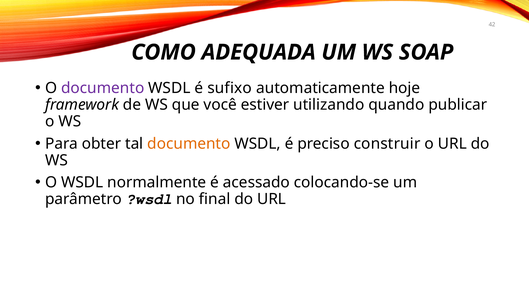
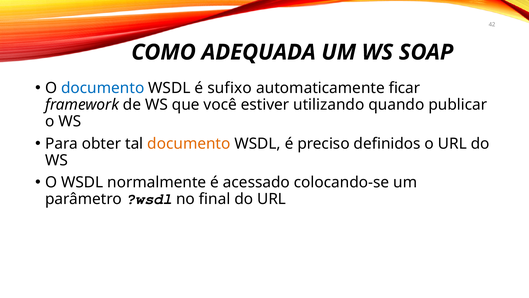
documento at (103, 88) colour: purple -> blue
hoje: hoje -> ficar
construir: construir -> definidos
